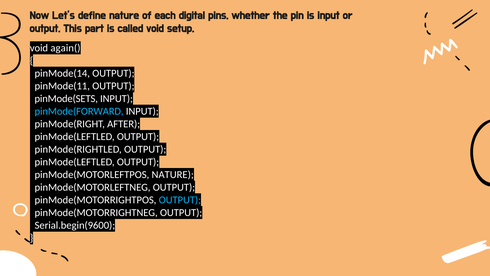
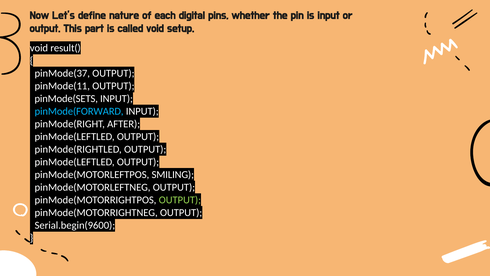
again(: again( -> result(
pinMode(14: pinMode(14 -> pinMode(37
pinMode(MOTORLEFTPOS NATURE: NATURE -> SMILING
OUTPUT at (180, 200) colour: light blue -> light green
